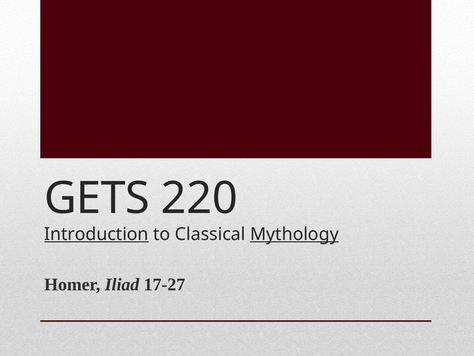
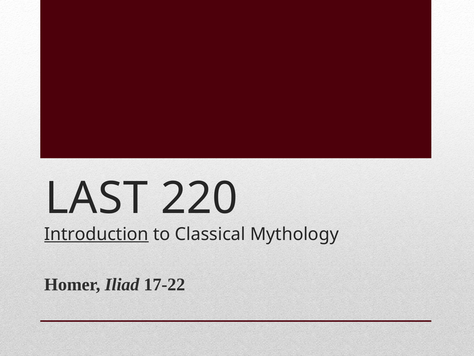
GETS: GETS -> LAST
Mythology underline: present -> none
17-27: 17-27 -> 17-22
